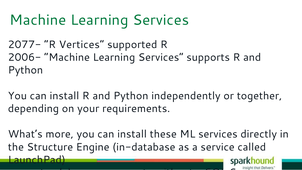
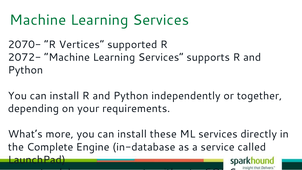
2077-: 2077- -> 2070-
2006-: 2006- -> 2072-
Structure: Structure -> Complete
